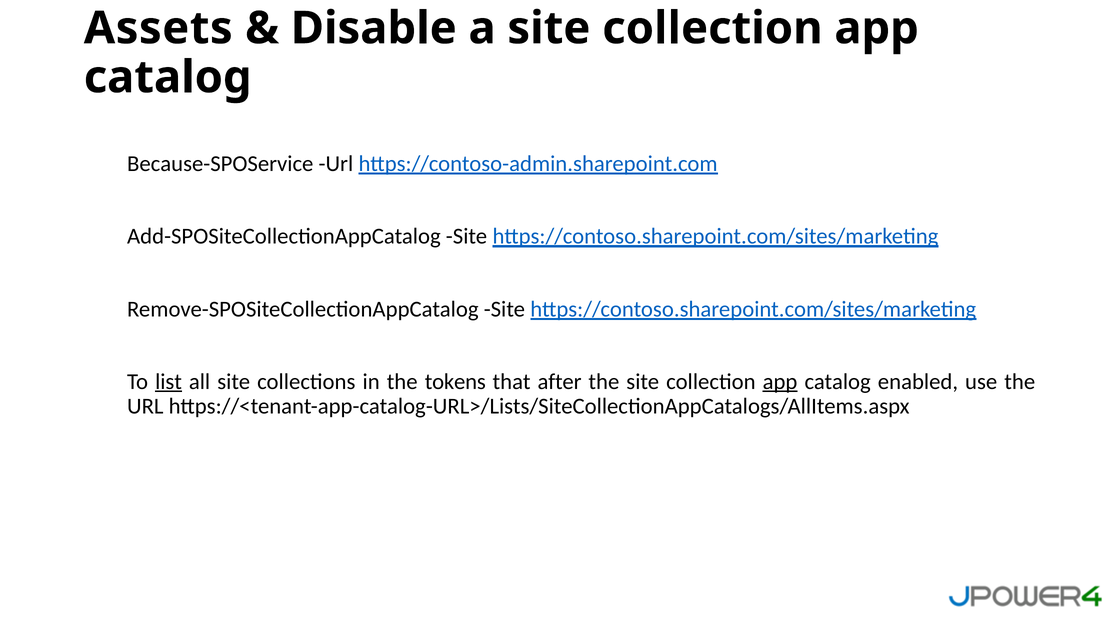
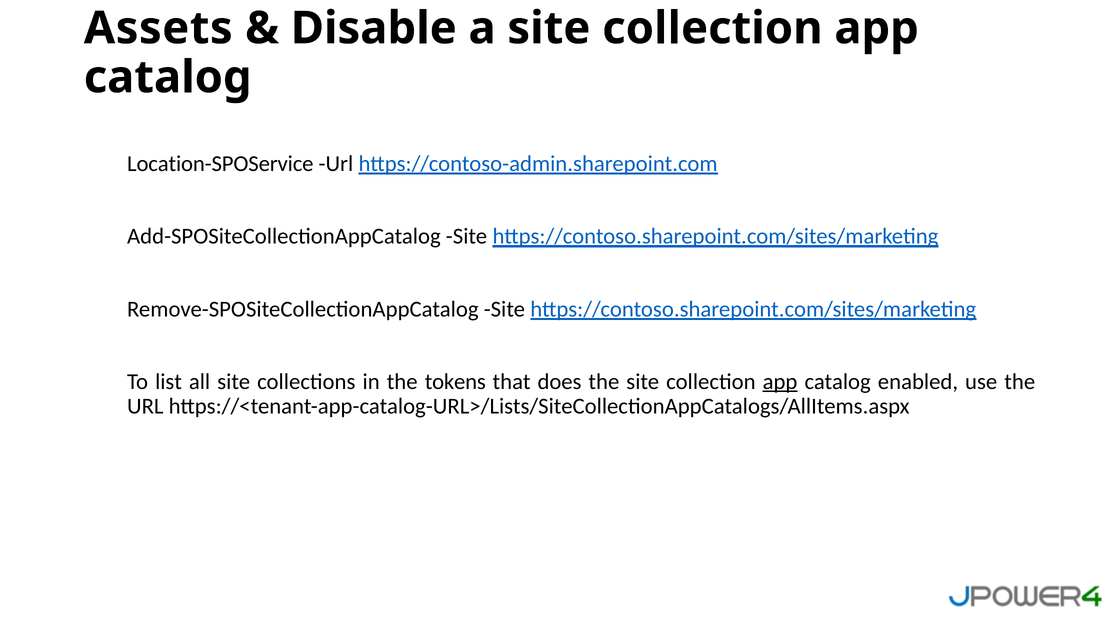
Because-SPOService: Because-SPOService -> Location-SPOService
list underline: present -> none
after: after -> does
